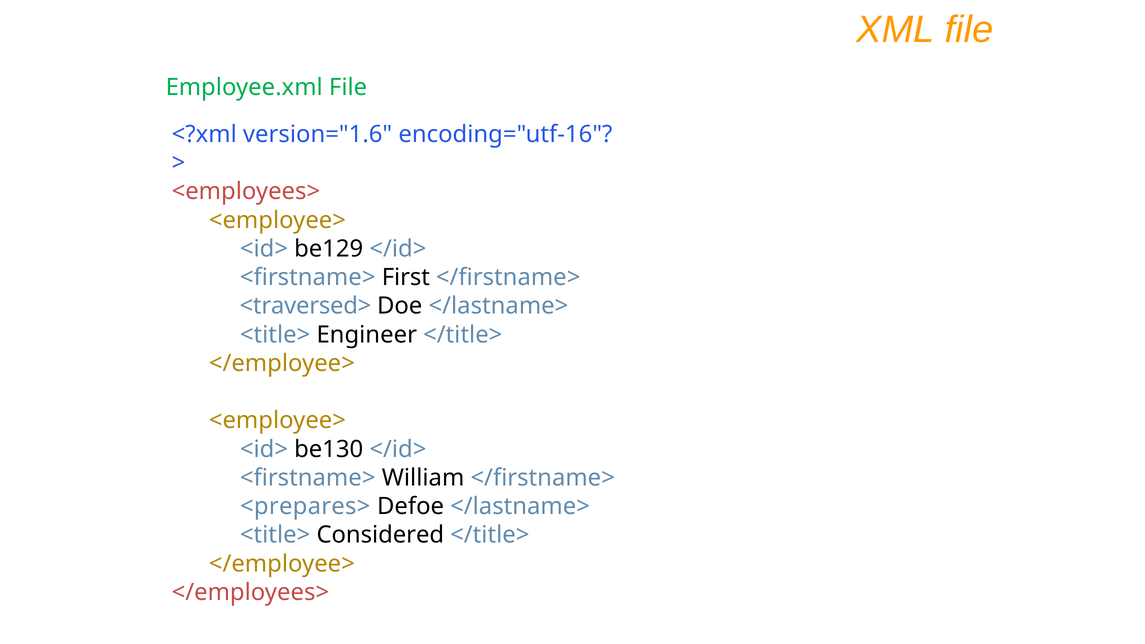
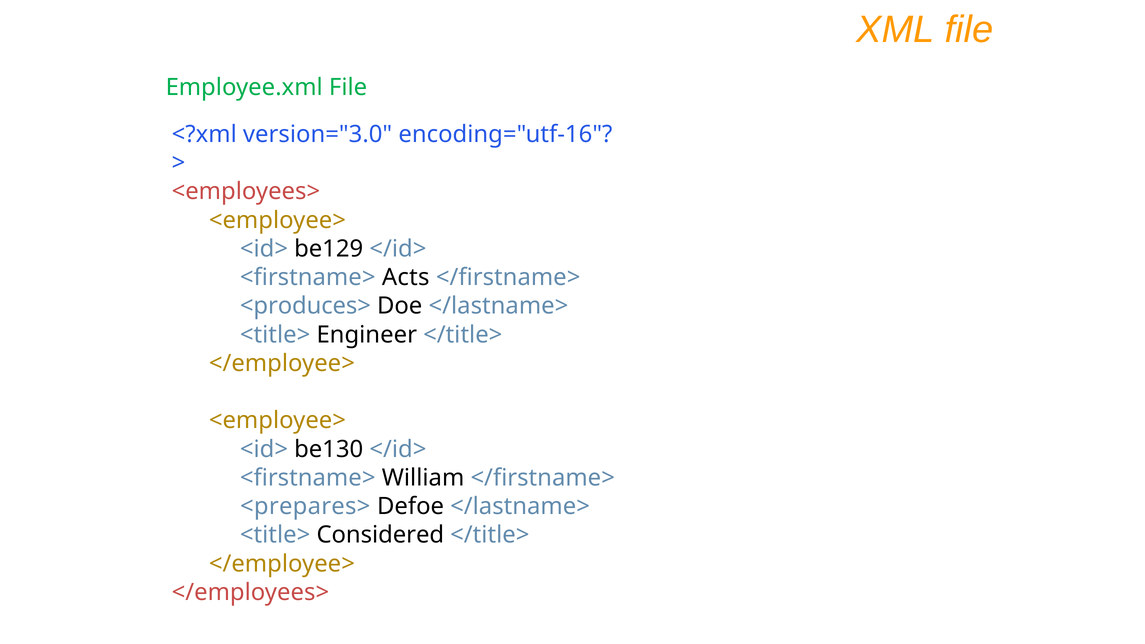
version="1.6: version="1.6 -> version="3.0
First: First -> Acts
<traversed>: <traversed> -> <produces>
